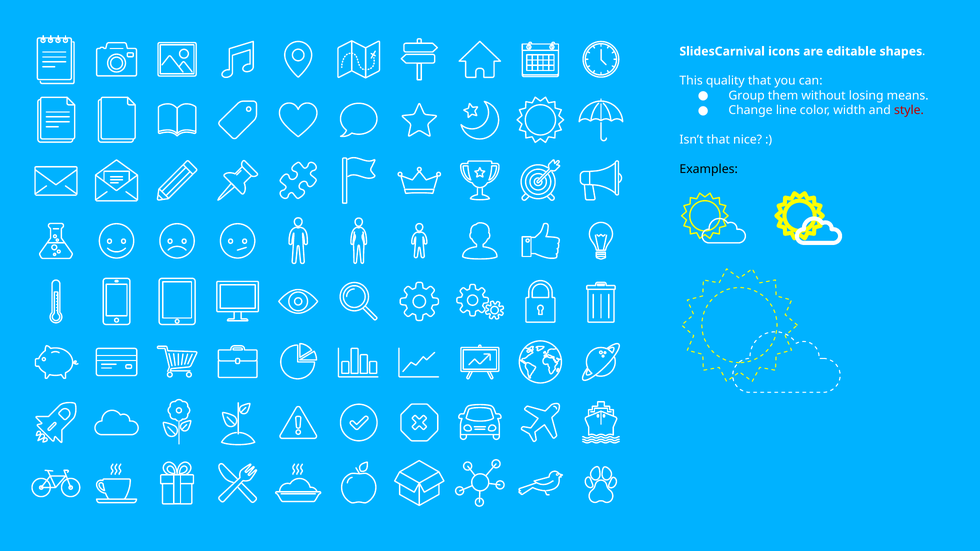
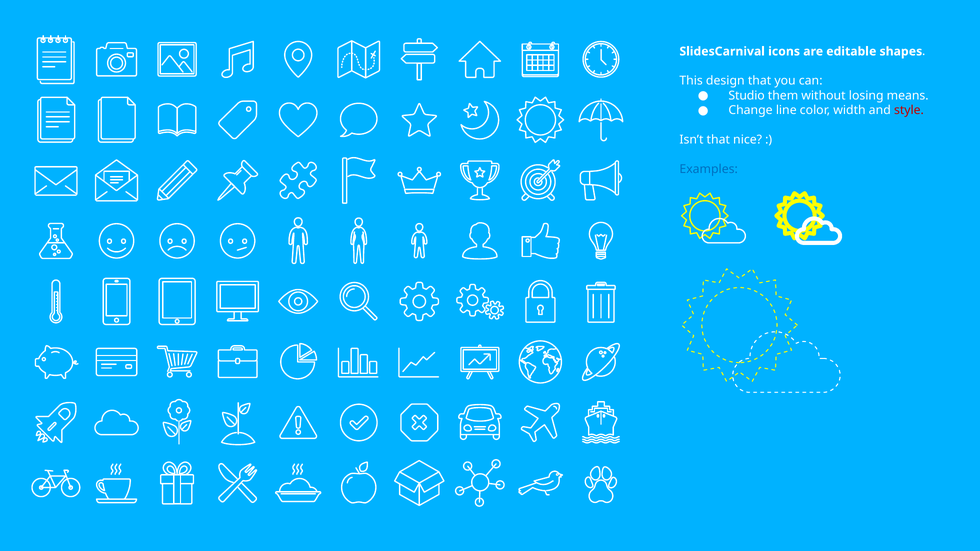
quality: quality -> design
Group: Group -> Studio
Examples colour: black -> blue
